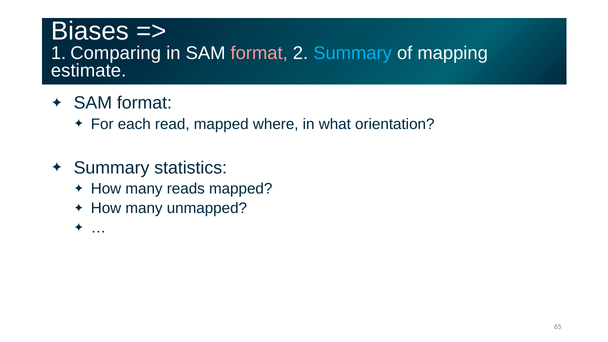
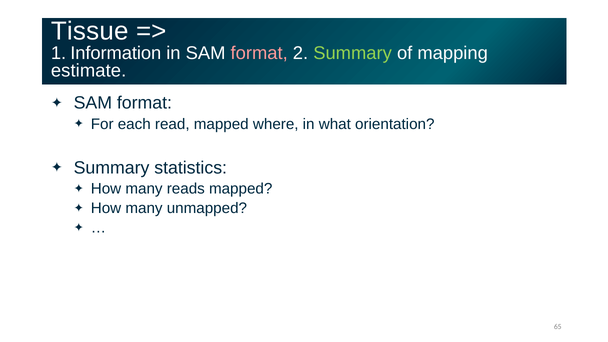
Biases: Biases -> Tissue
Comparing: Comparing -> Information
Summary at (353, 53) colour: light blue -> light green
